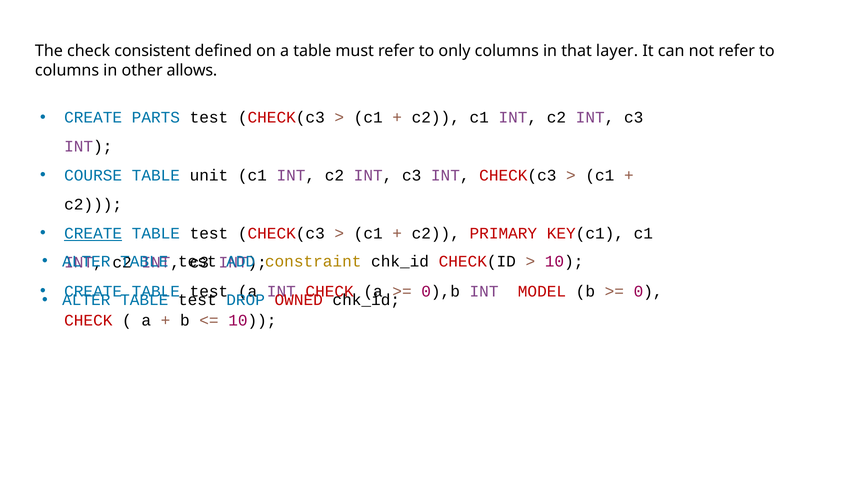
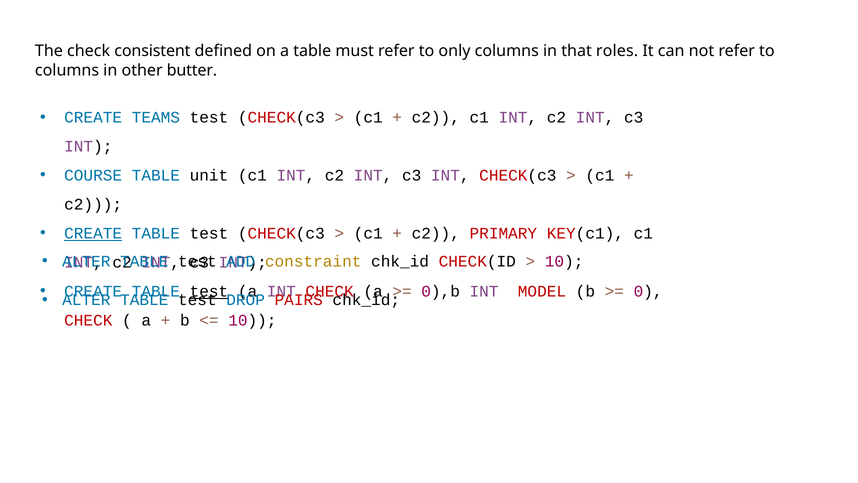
layer: layer -> roles
allows: allows -> butter
PARTS: PARTS -> TEAMS
test at (209, 291) underline: none -> present
OWNED: OWNED -> PAIRS
